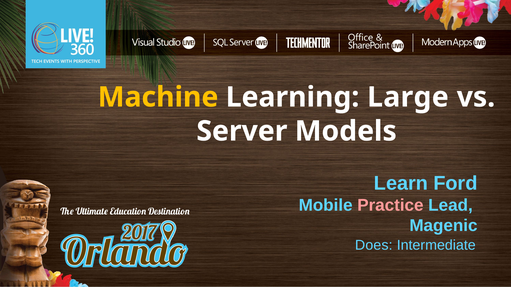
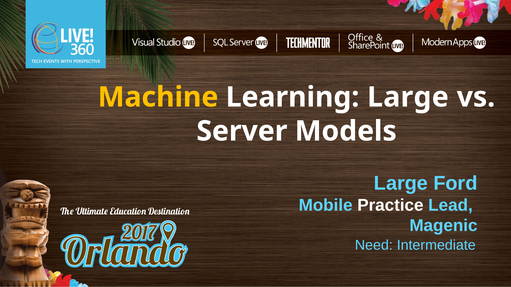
Learn at (401, 184): Learn -> Large
Practice colour: pink -> white
Does: Does -> Need
